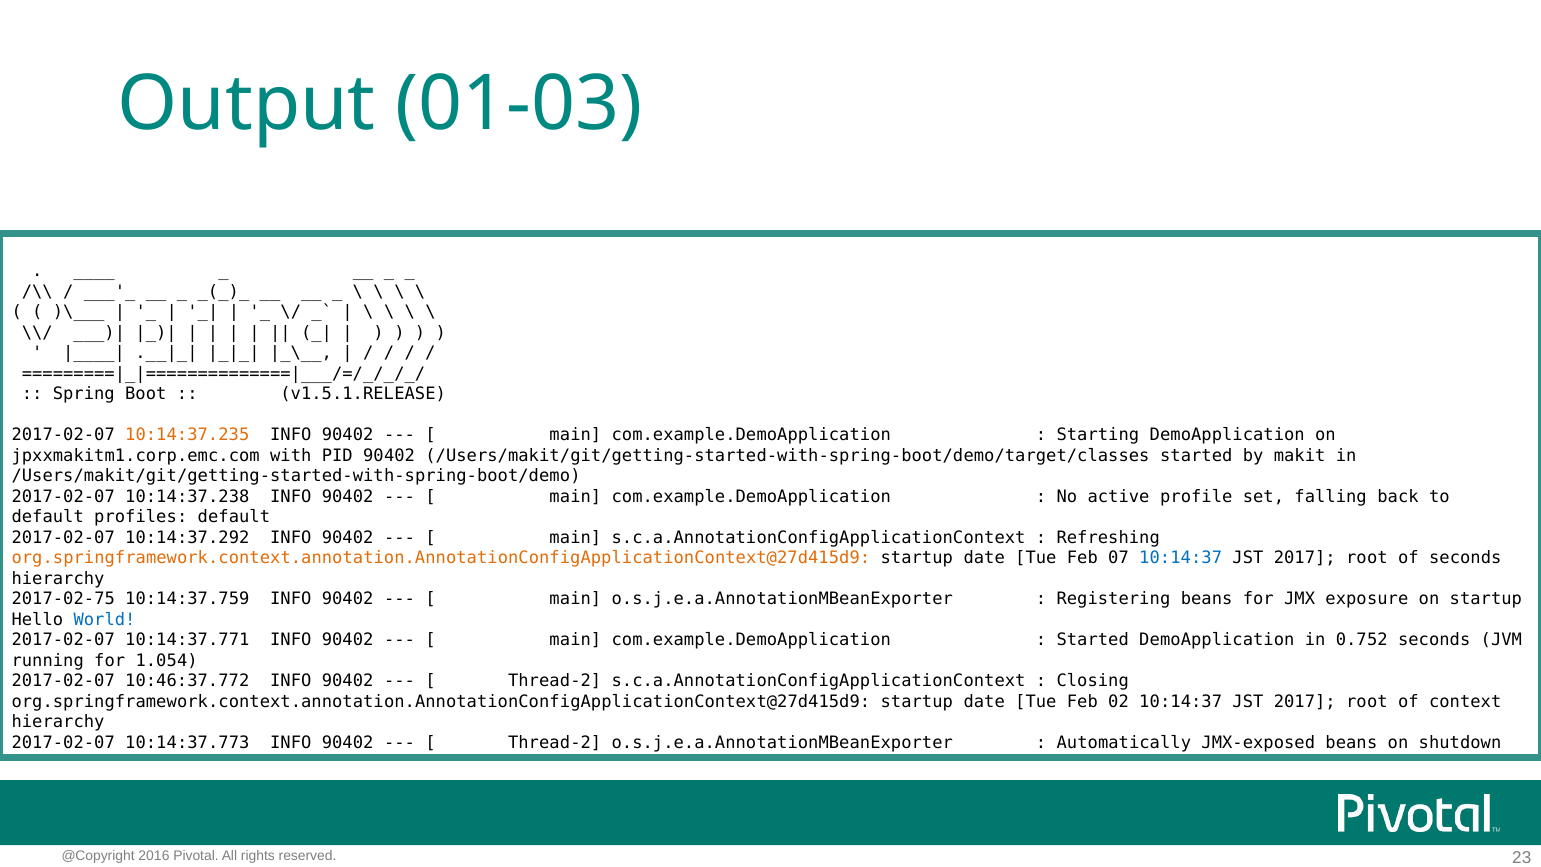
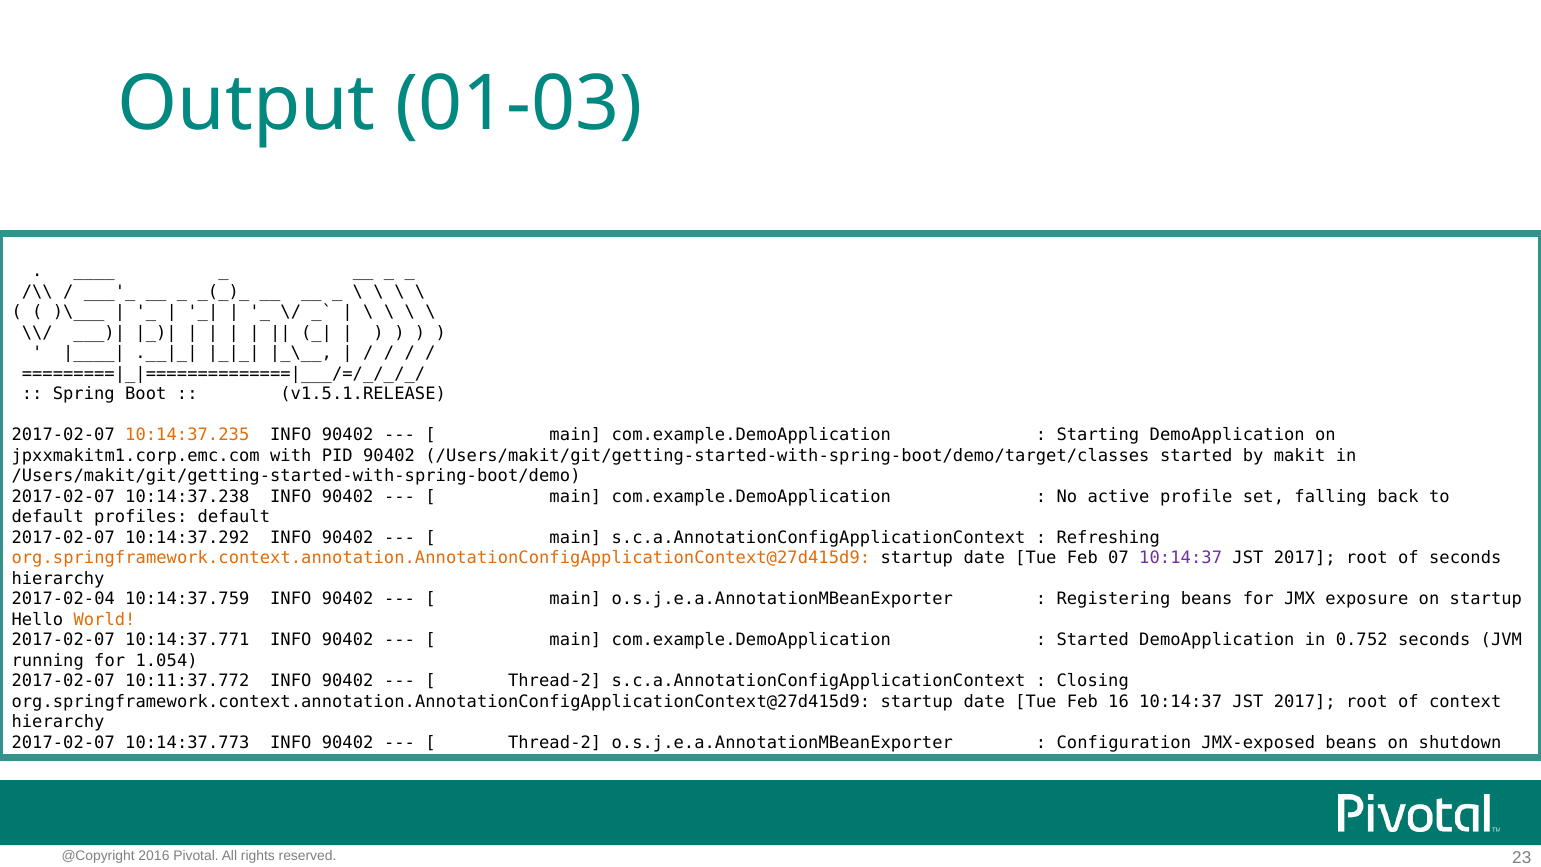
10:14:37 at (1181, 558) colour: blue -> purple
2017-02-75: 2017-02-75 -> 2017-02-04
World colour: blue -> orange
10:46:37.772: 10:46:37.772 -> 10:11:37.772
02: 02 -> 16
Automatically: Automatically -> Configuration
